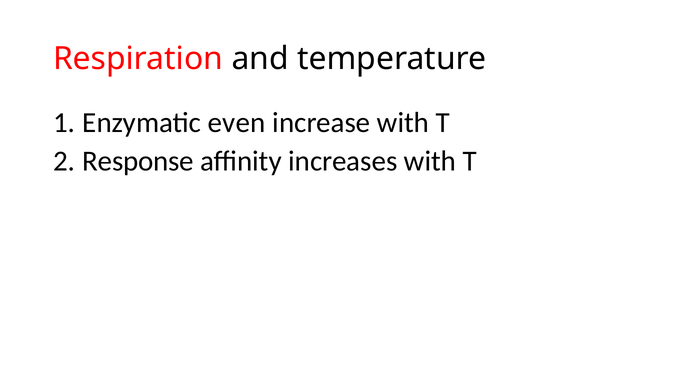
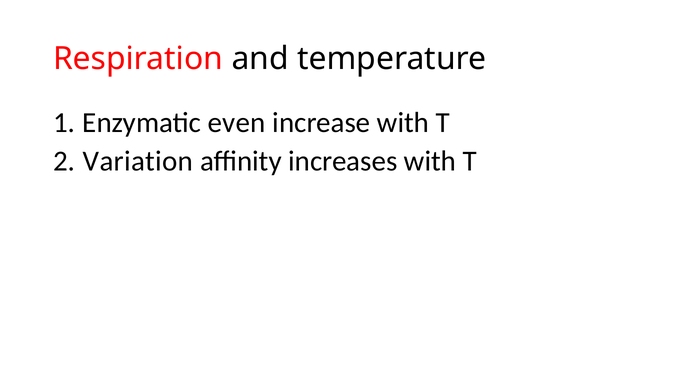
Response: Response -> Variation
